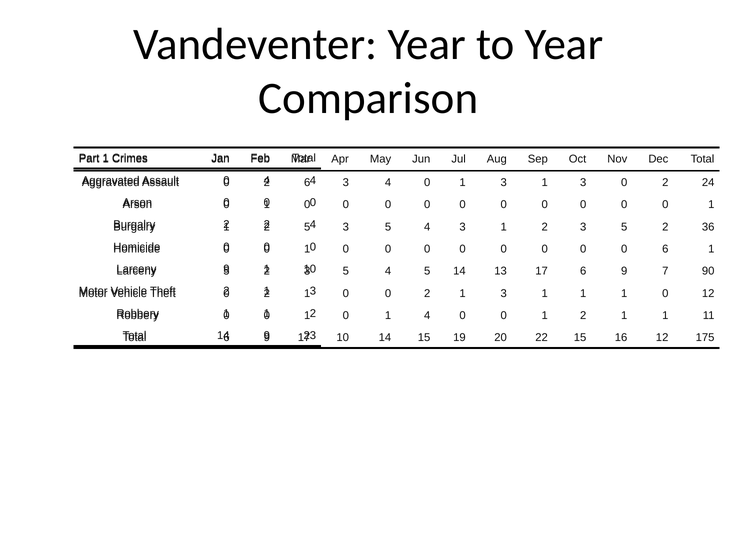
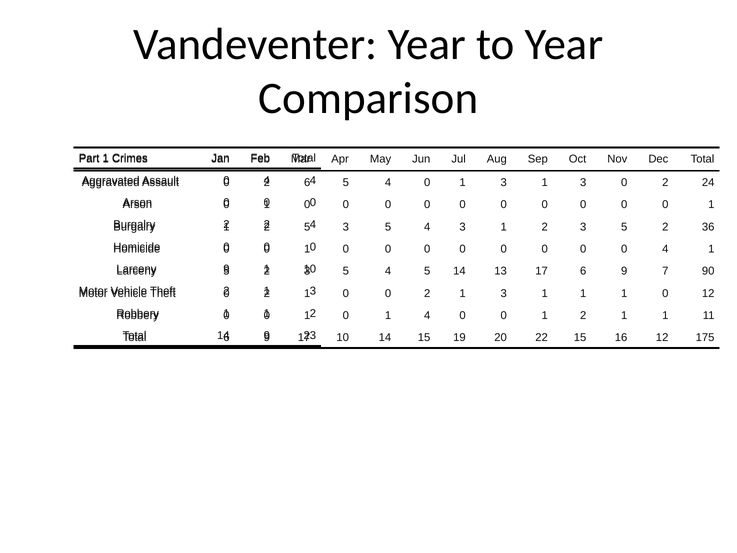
6 3: 3 -> 5
0 0 6: 6 -> 4
